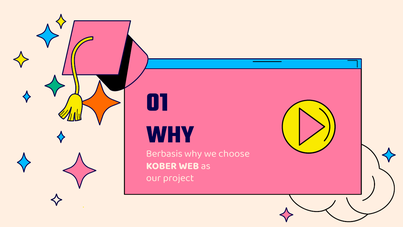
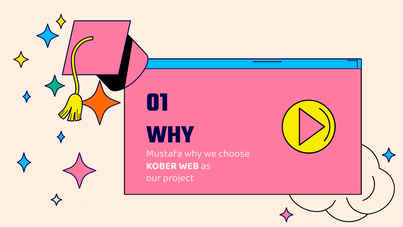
Berbasis: Berbasis -> Mustafa
